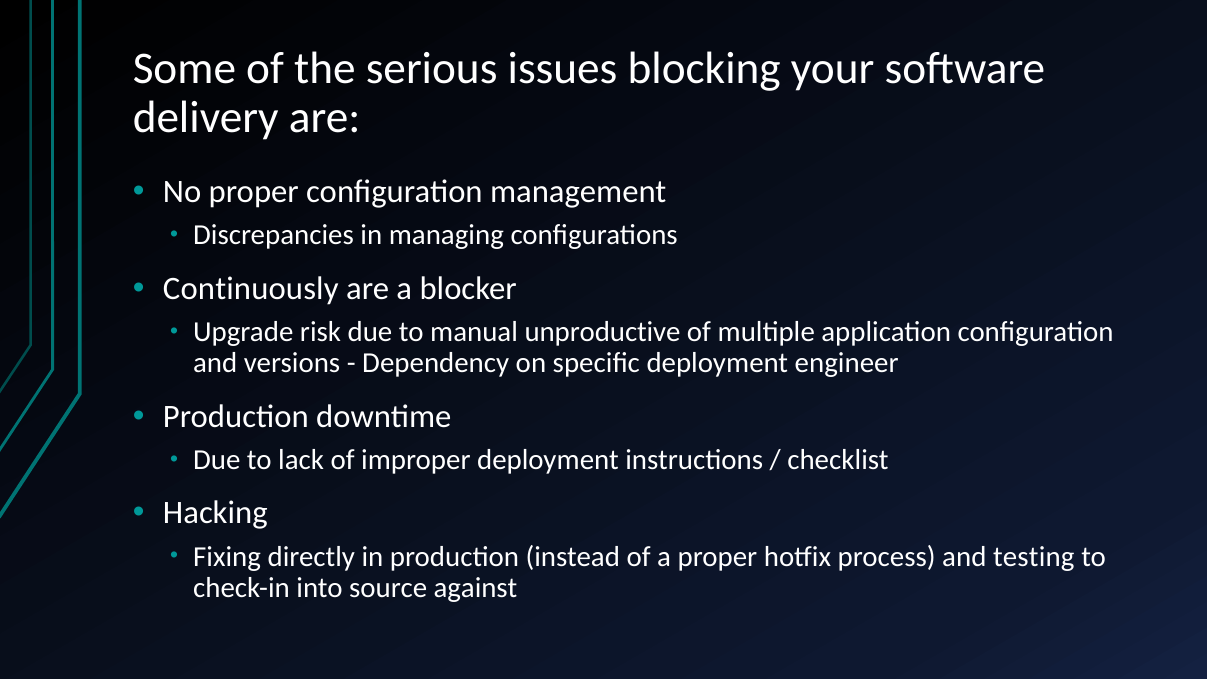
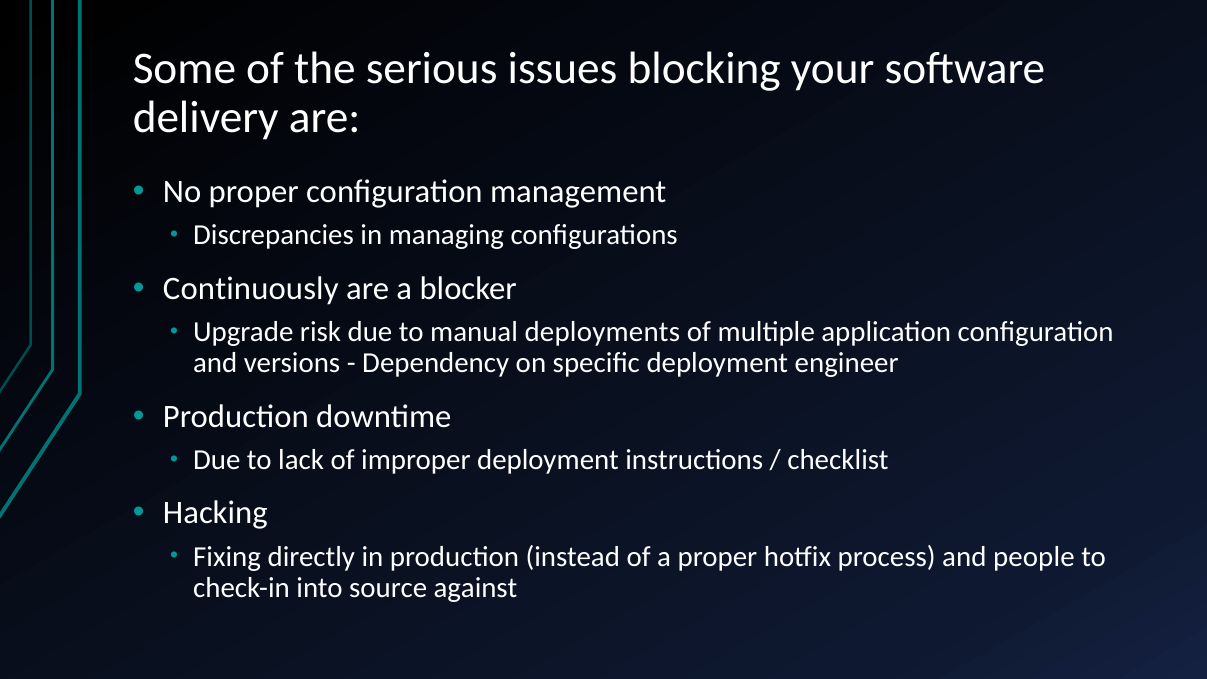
unproductive: unproductive -> deployments
testing: testing -> people
